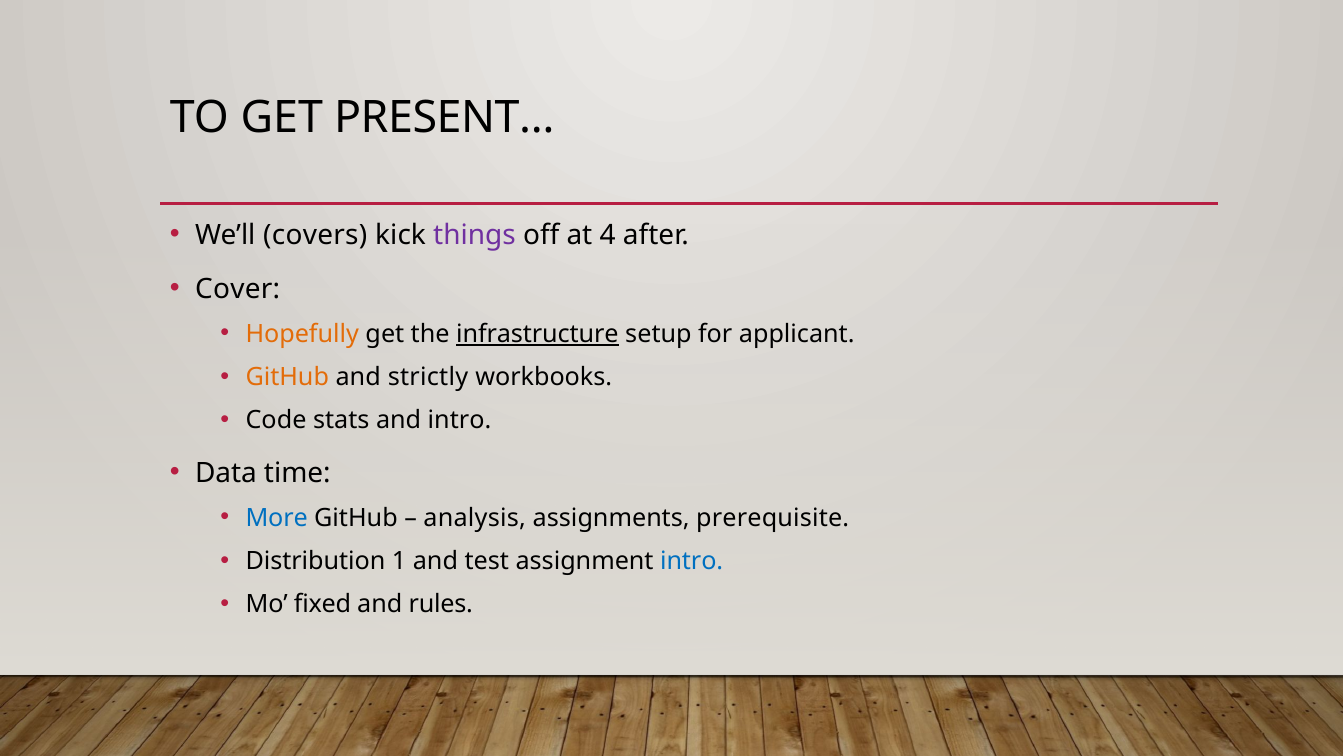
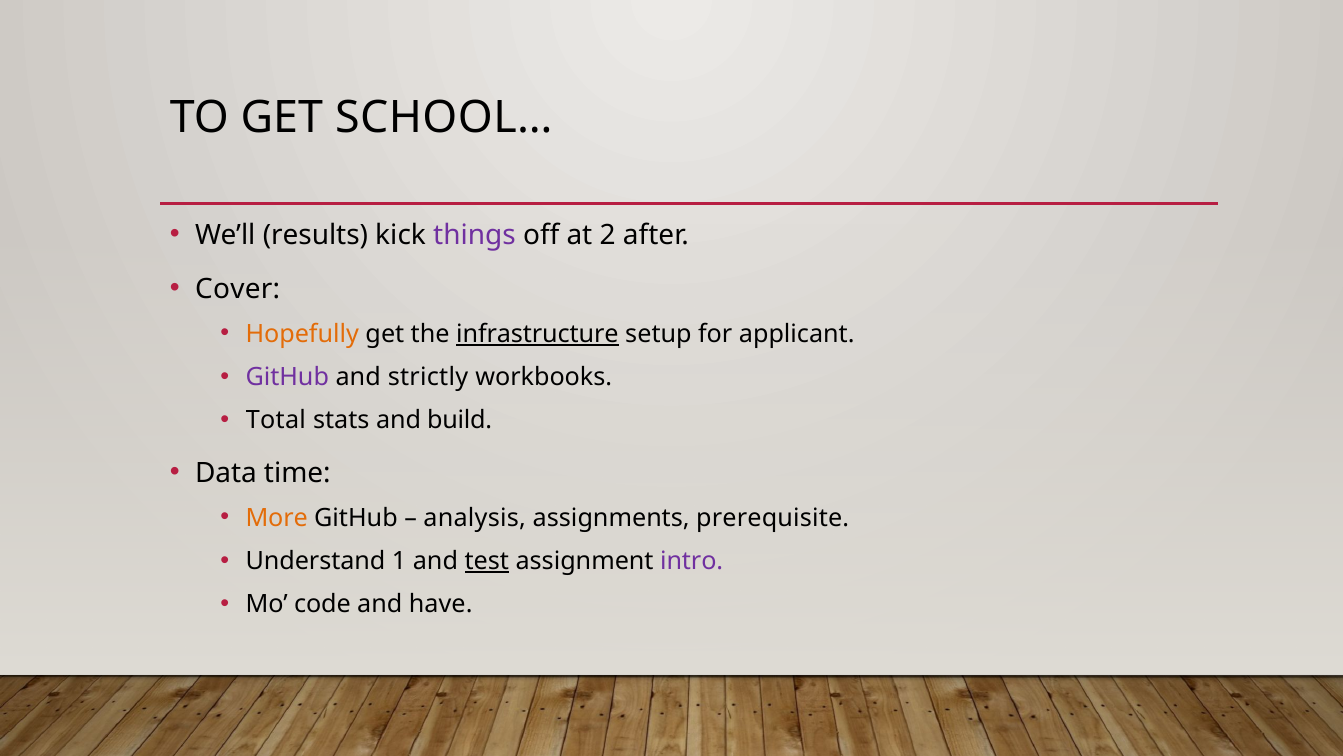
PRESENT…: PRESENT… -> SCHOOL…
covers: covers -> results
4: 4 -> 2
GitHub at (287, 377) colour: orange -> purple
Code: Code -> Total
and intro: intro -> build
More colour: blue -> orange
Distribution: Distribution -> Understand
test underline: none -> present
intro at (692, 561) colour: blue -> purple
fixed: fixed -> code
rules: rules -> have
